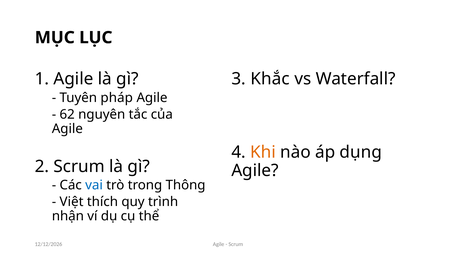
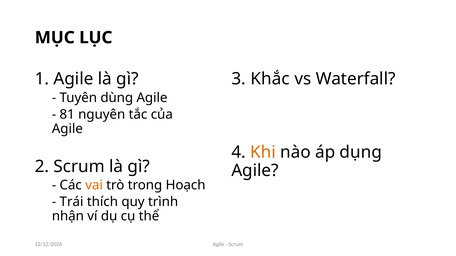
pháp: pháp -> dùng
62: 62 -> 81
vai colour: blue -> orange
Thông: Thông -> Hoạch
Việt: Việt -> Trái
